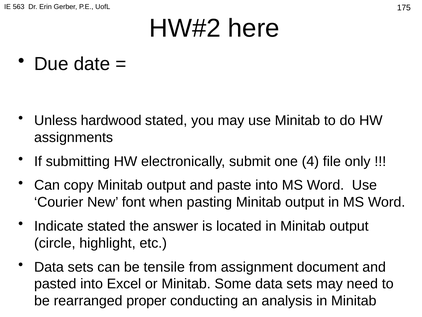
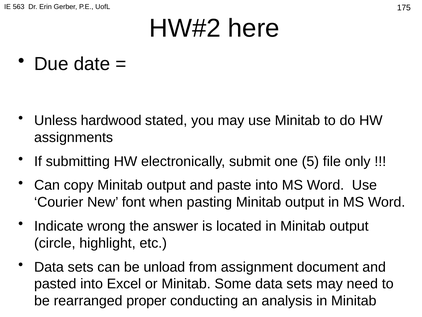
4: 4 -> 5
Indicate stated: stated -> wrong
tensile: tensile -> unload
